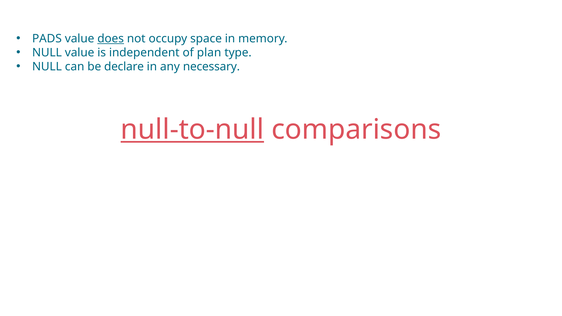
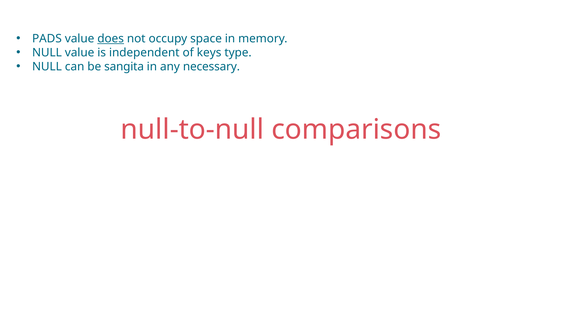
plan: plan -> keys
declare: declare -> sangita
null-to-null underline: present -> none
